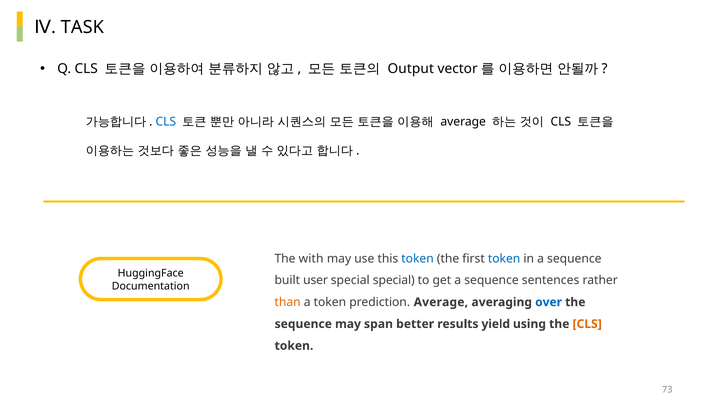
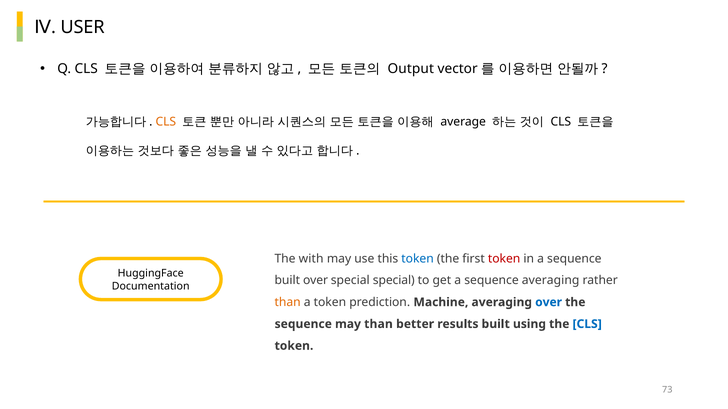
TASK: TASK -> USER
CLS at (166, 122) colour: blue -> orange
token at (504, 259) colour: blue -> red
built user: user -> over
sequence sentences: sentences -> averaging
prediction Average: Average -> Machine
may span: span -> than
results yield: yield -> built
CLS at (587, 324) colour: orange -> blue
